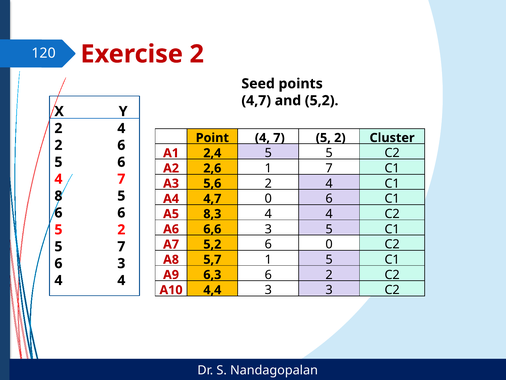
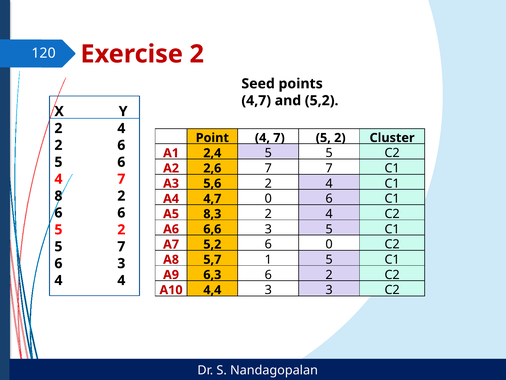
1 at (268, 168): 1 -> 7
8 5: 5 -> 2
4 at (268, 214): 4 -> 2
